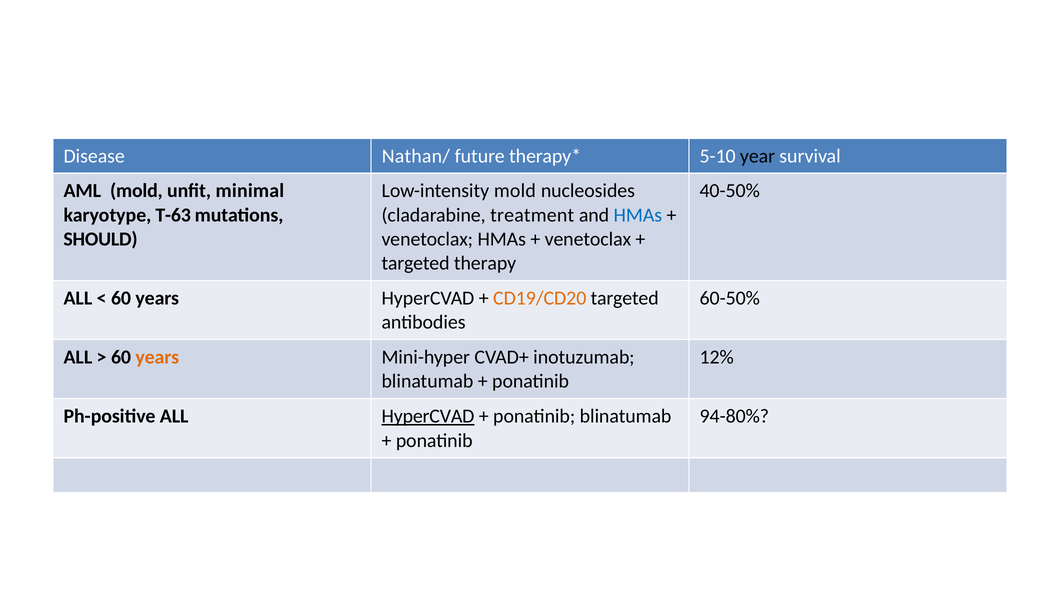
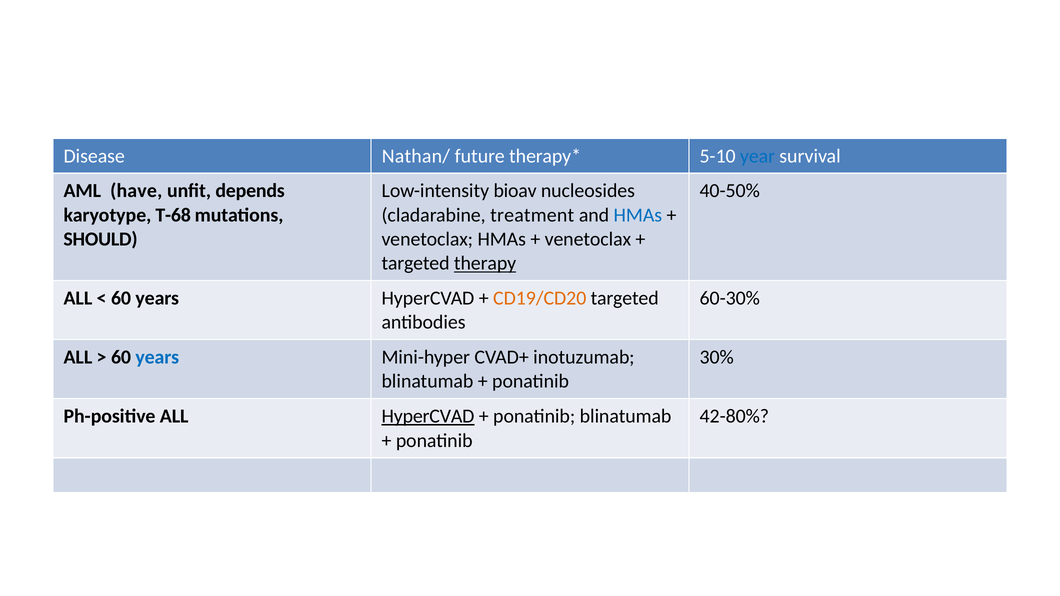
year colour: black -> blue
AML mold: mold -> have
minimal: minimal -> depends
Low-intensity mold: mold -> bioav
T-63: T-63 -> T-68
therapy underline: none -> present
60-50%: 60-50% -> 60-30%
years at (157, 357) colour: orange -> blue
12%: 12% -> 30%
94-80%: 94-80% -> 42-80%
